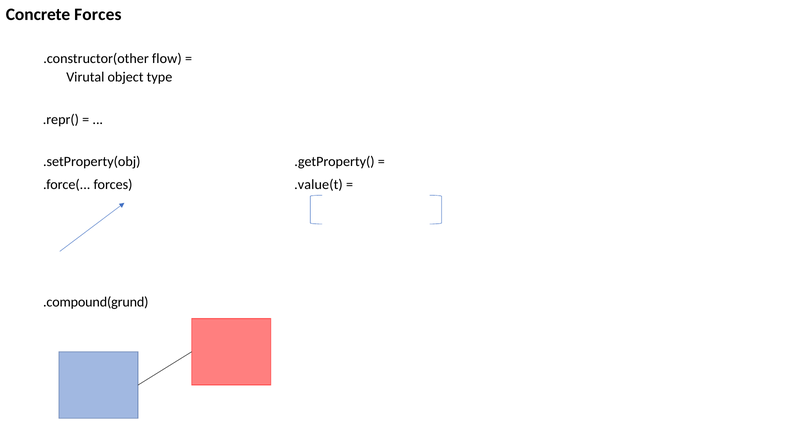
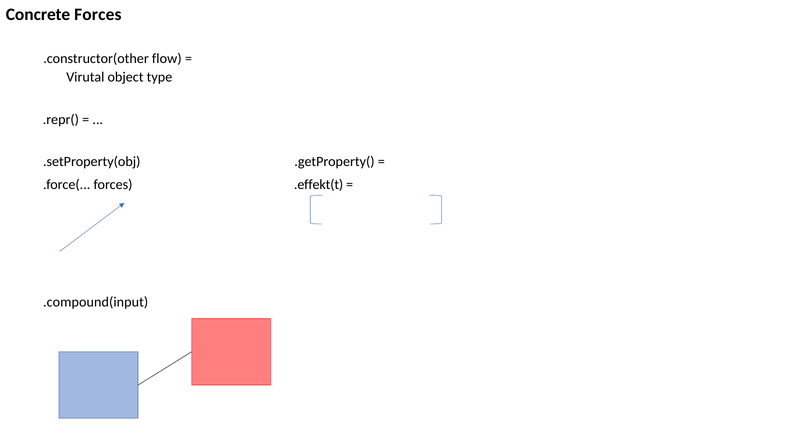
.value(t: .value(t -> .effekt(t
.compound(grund: .compound(grund -> .compound(input
